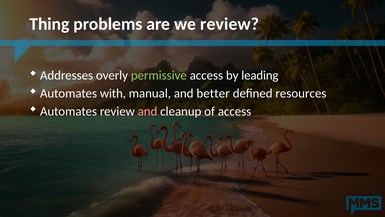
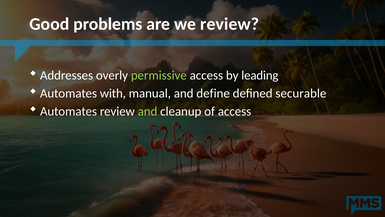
Thing: Thing -> Good
better: better -> define
resources: resources -> securable
and at (148, 111) colour: pink -> light green
